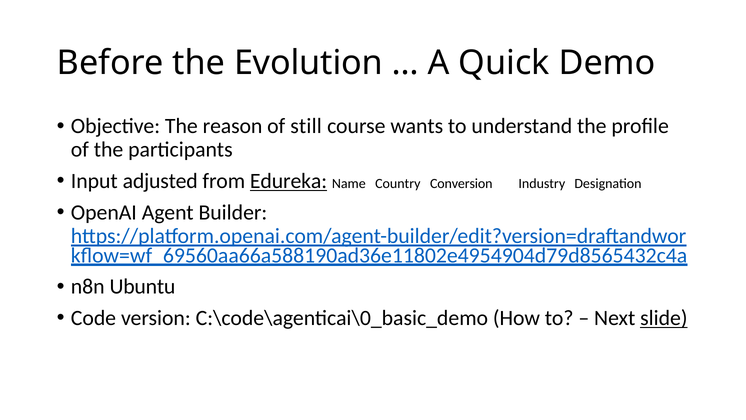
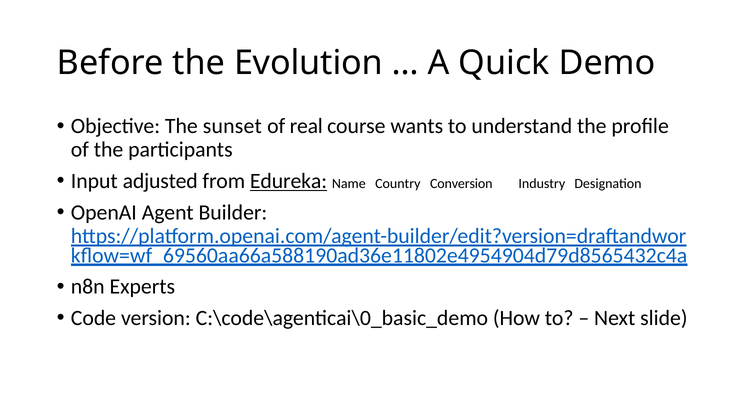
reason: reason -> sunset
still: still -> real
Ubuntu: Ubuntu -> Experts
slide underline: present -> none
